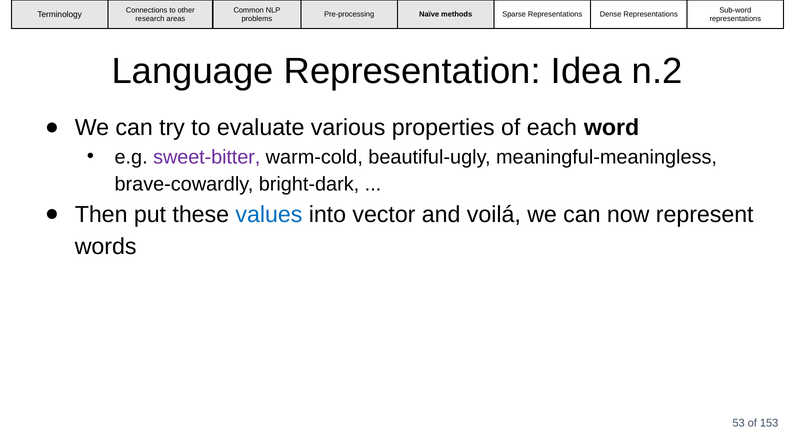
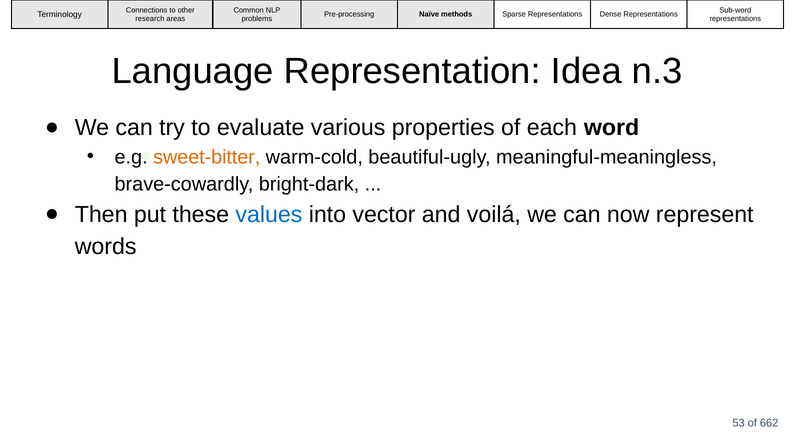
n.2: n.2 -> n.3
sweet-bitter colour: purple -> orange
153: 153 -> 662
